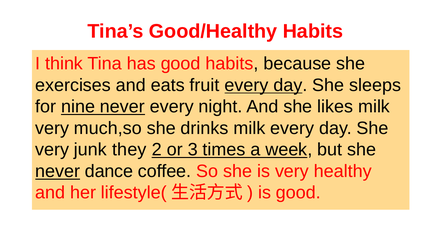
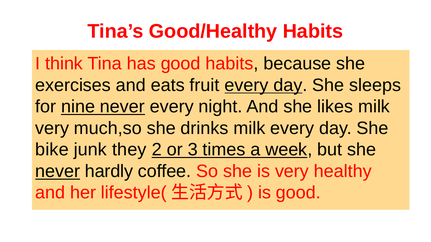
very at (52, 150): very -> bike
dance: dance -> hardly
